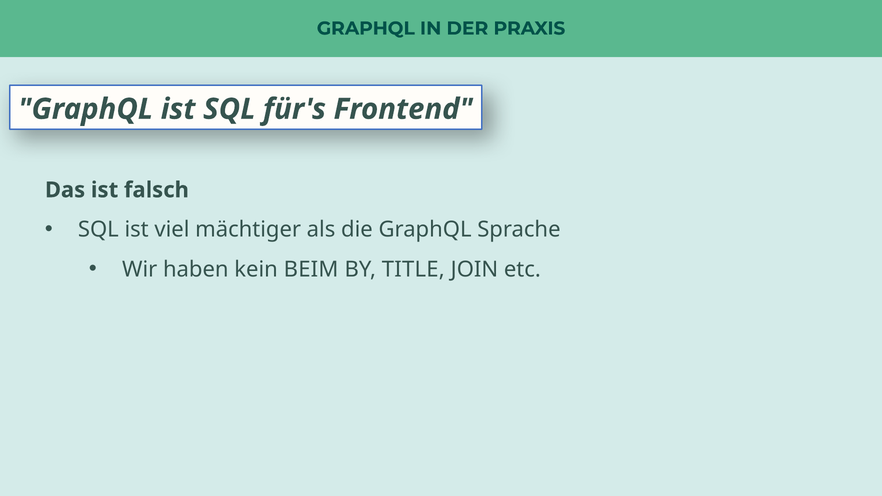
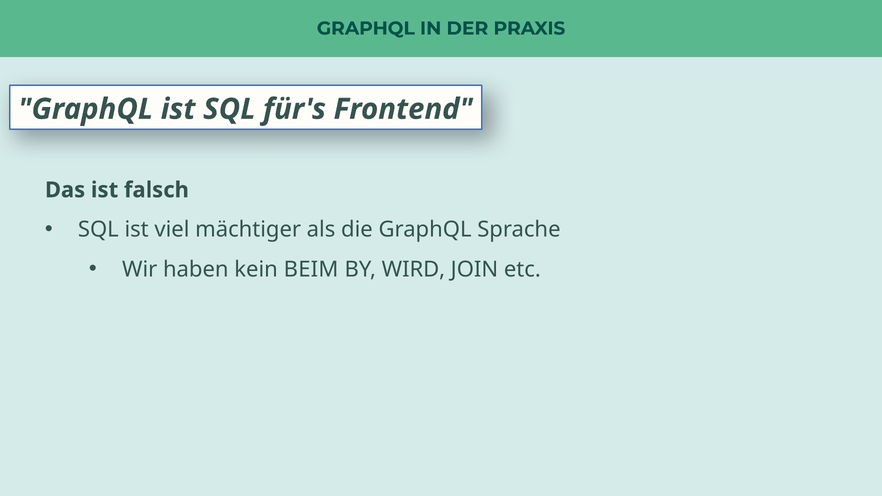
TITLE: TITLE -> WIRD
